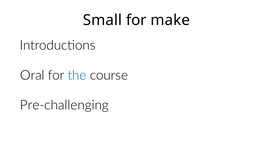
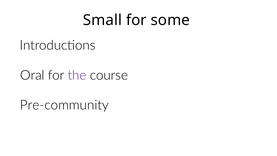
make: make -> some
the colour: blue -> purple
Pre-challenging: Pre-challenging -> Pre-community
